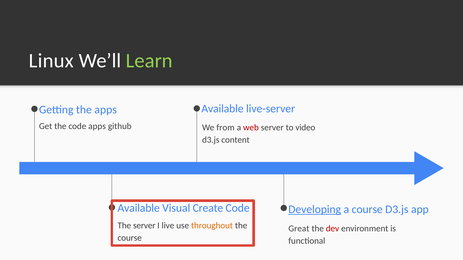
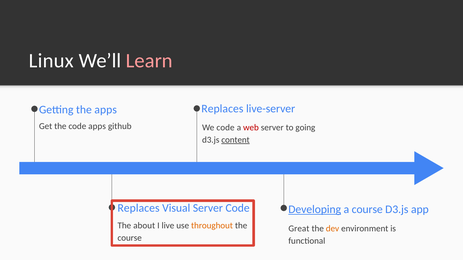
Learn colour: light green -> pink
Available at (222, 109): Available -> Replaces
We from: from -> code
video: video -> going
content underline: none -> present
Available at (139, 209): Available -> Replaces
Visual Create: Create -> Server
The server: server -> about
dev colour: red -> orange
